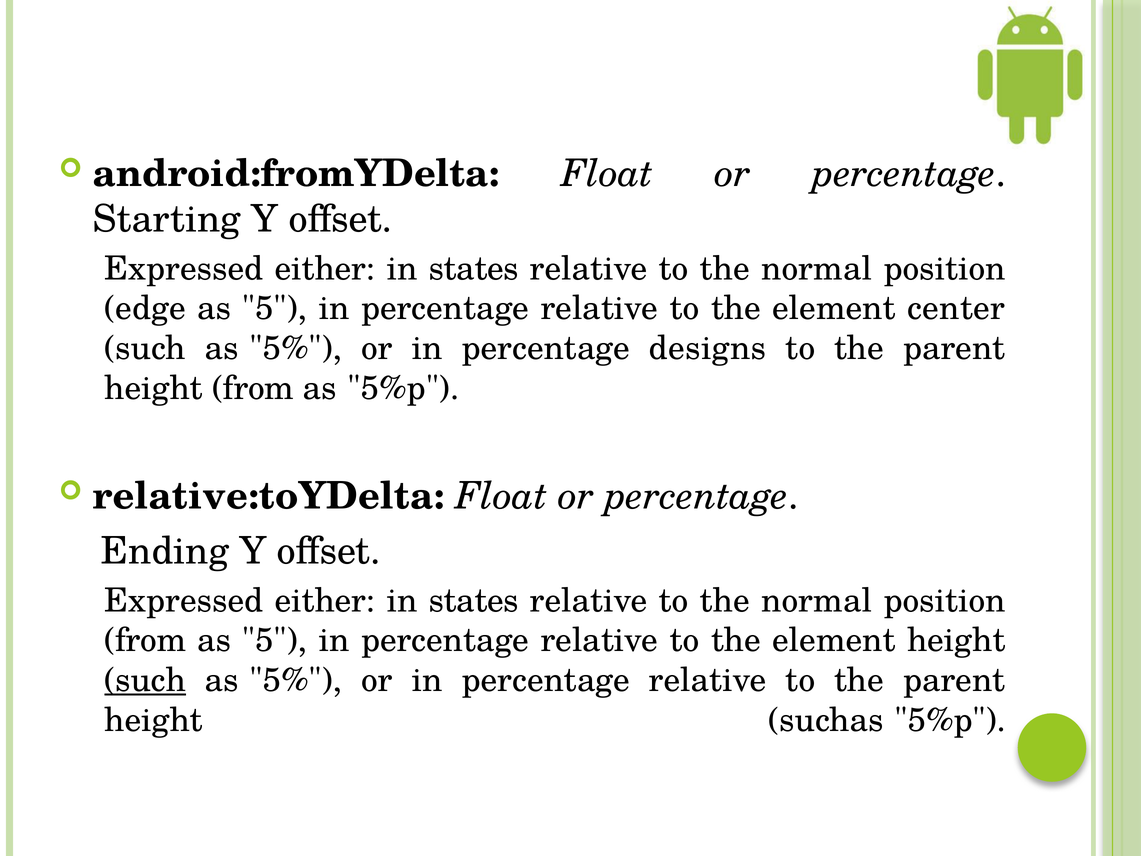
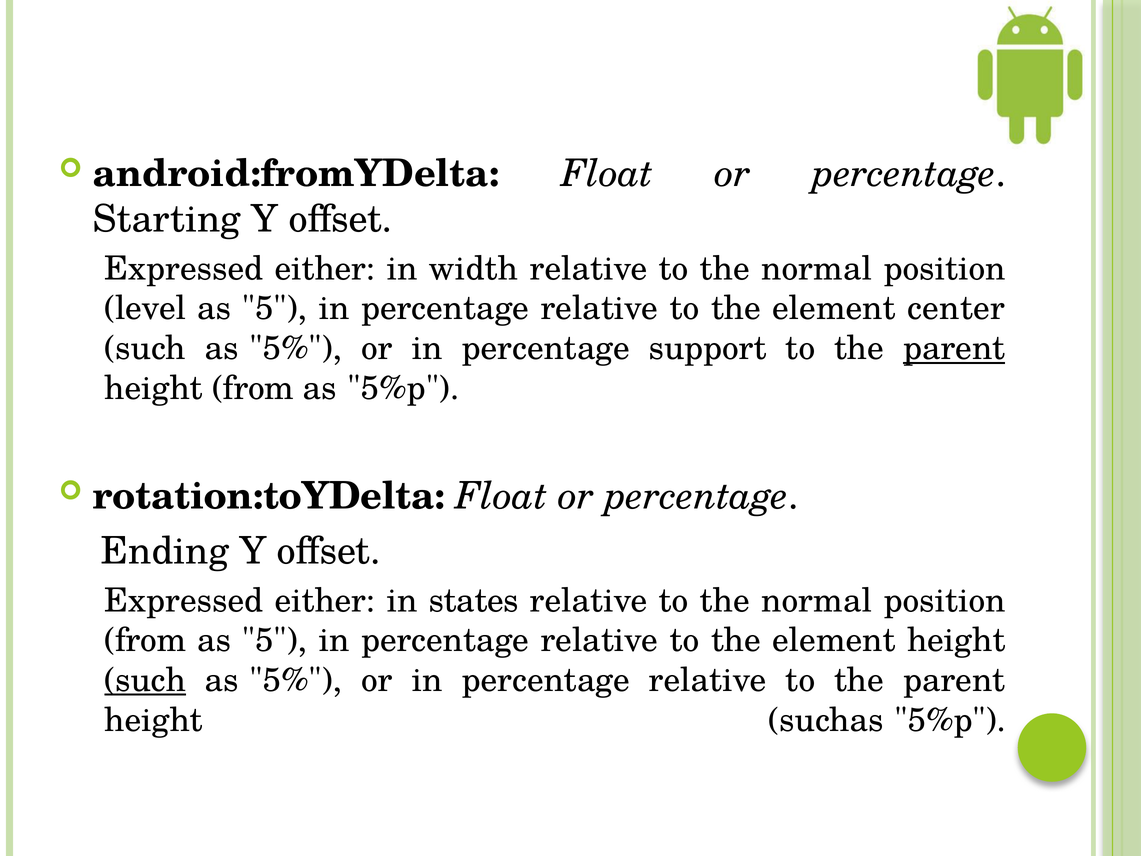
states at (474, 268): states -> width
edge: edge -> level
designs: designs -> support
parent at (954, 348) underline: none -> present
relative:toYDelta: relative:toYDelta -> rotation:toYDelta
